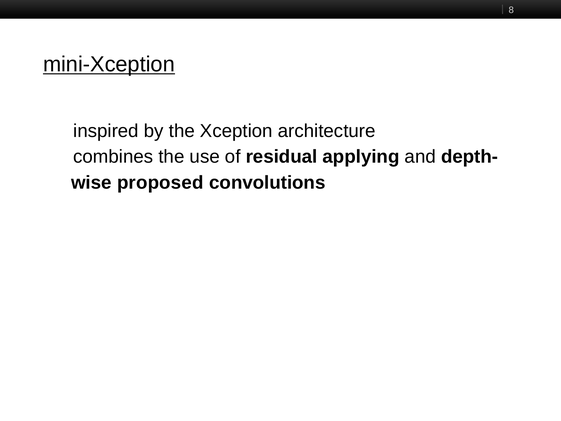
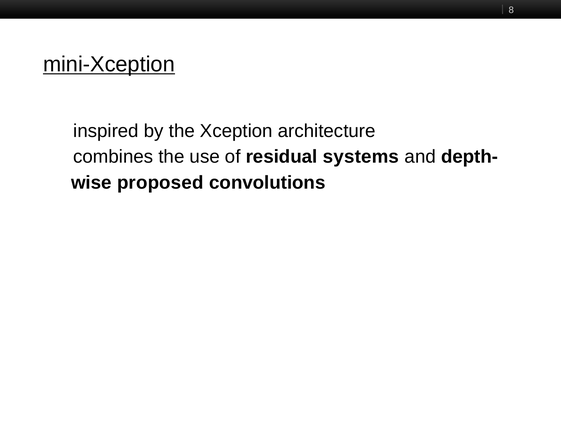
applying: applying -> systems
